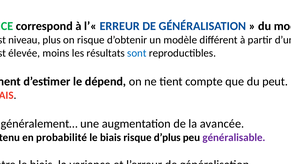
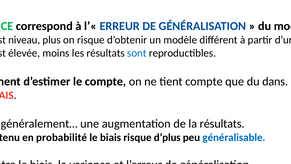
le dépend: dépend -> compte
peut: peut -> dans
la avancée: avancée -> résultats
généralisable colour: purple -> blue
